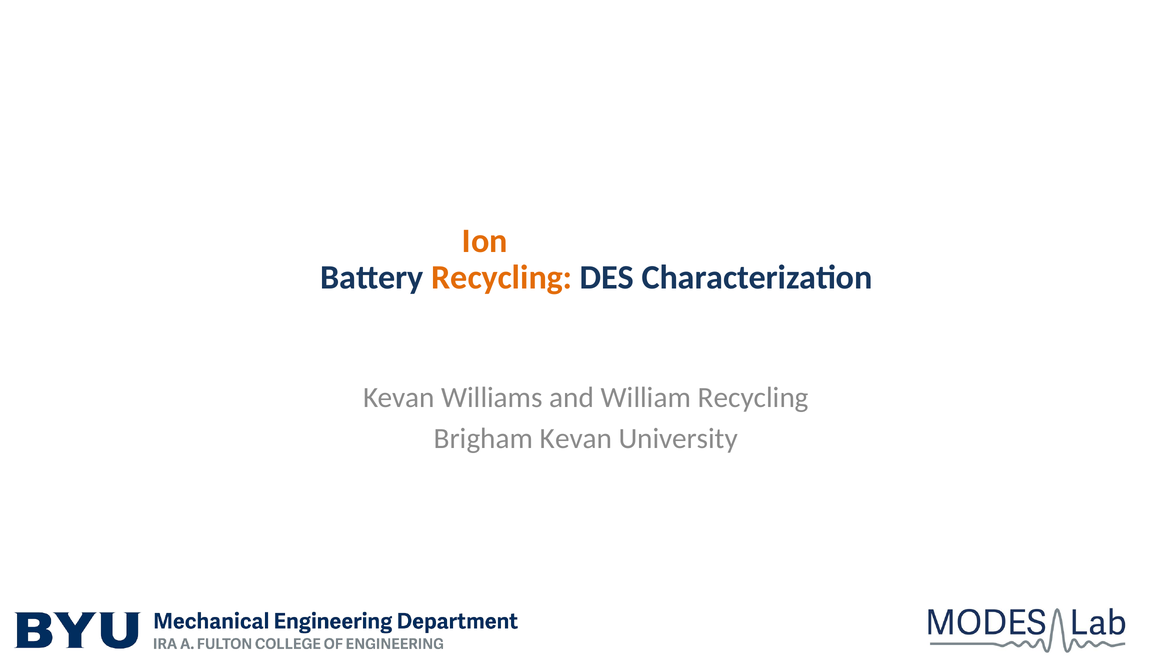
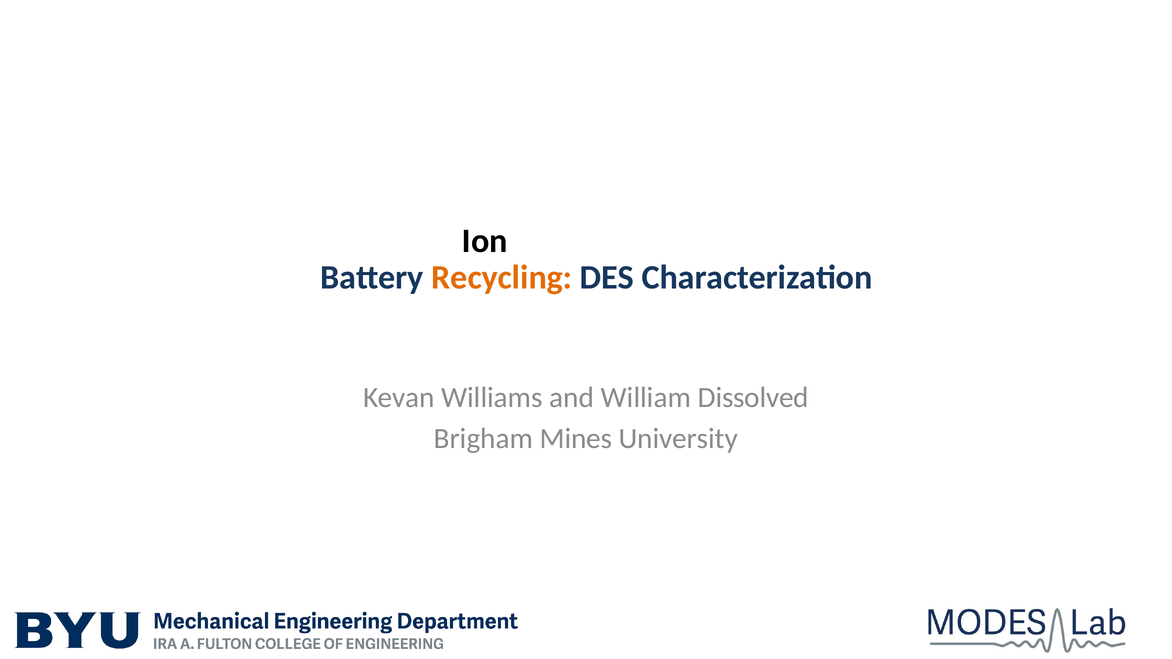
Ion colour: orange -> black
Recycling at (753, 398): Recycling -> Dissolved
Brigham Kevan: Kevan -> Mines
